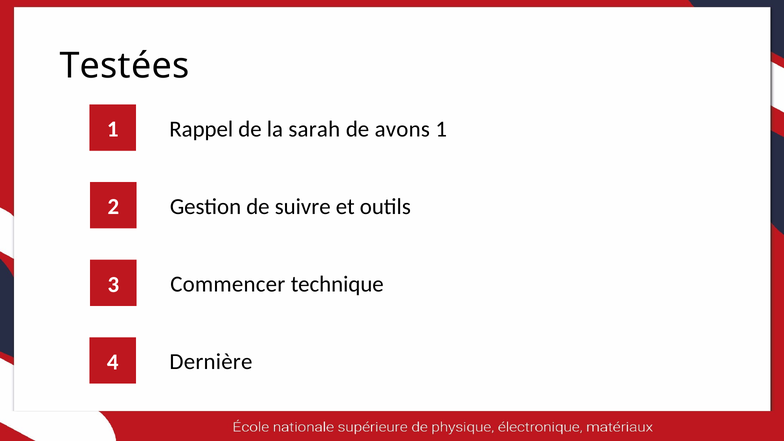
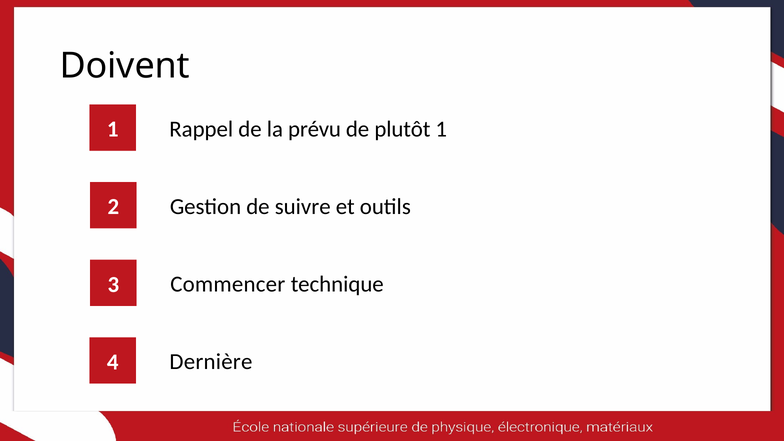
Testées: Testées -> Doivent
sarah: sarah -> prévu
avons: avons -> plutôt
